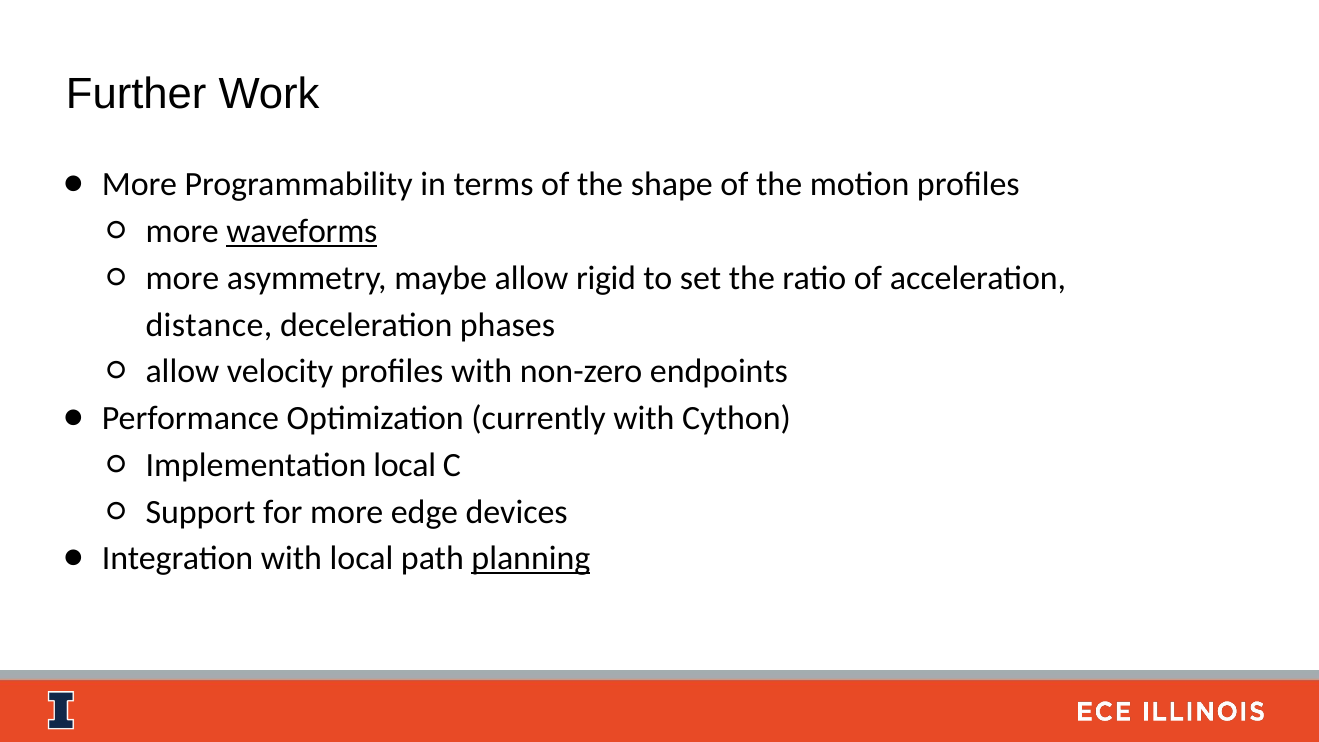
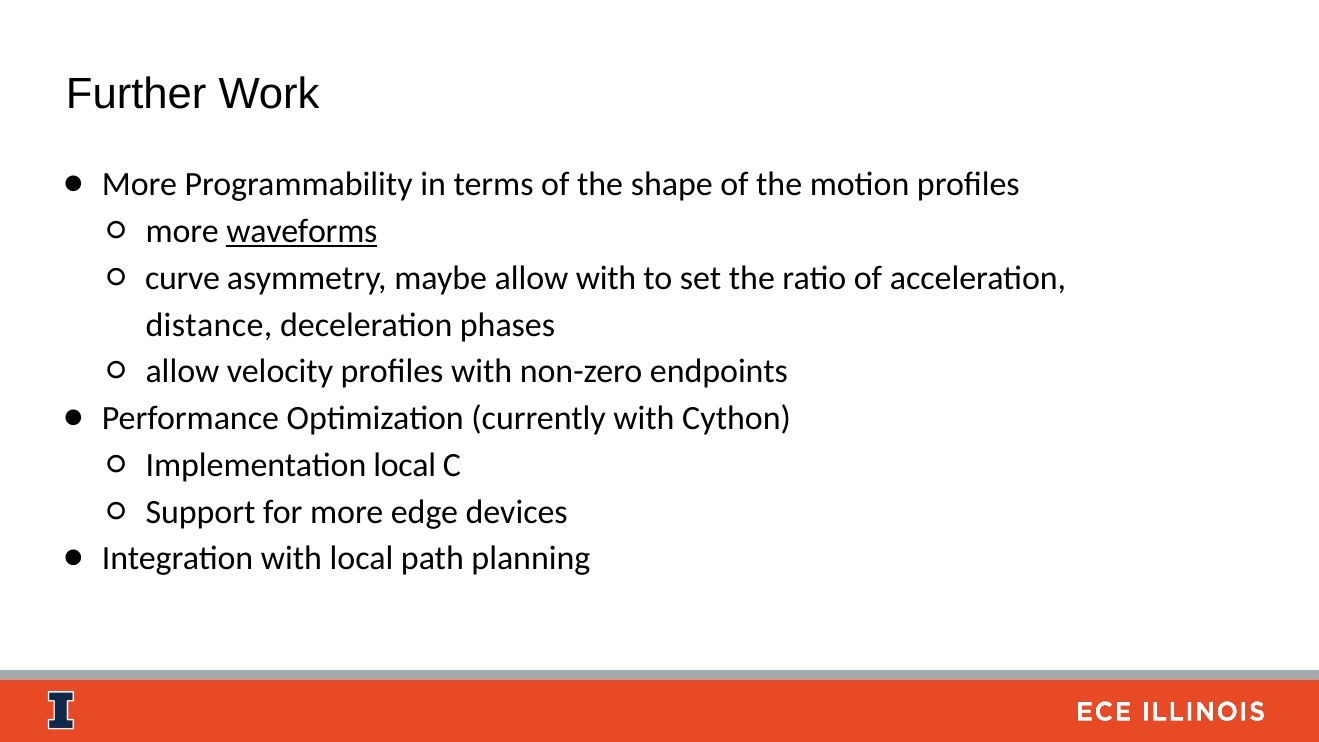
more at (182, 278): more -> curve
allow rigid: rigid -> with
planning underline: present -> none
